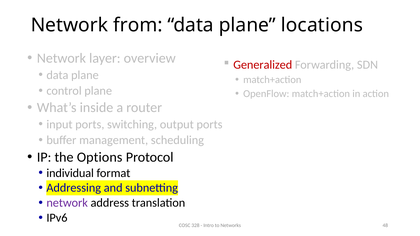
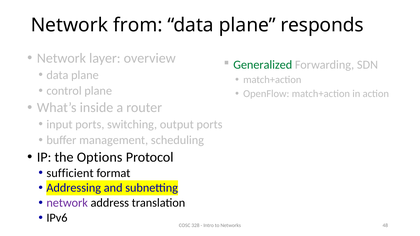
locations: locations -> responds
Generalized colour: red -> green
individual: individual -> sufficient
